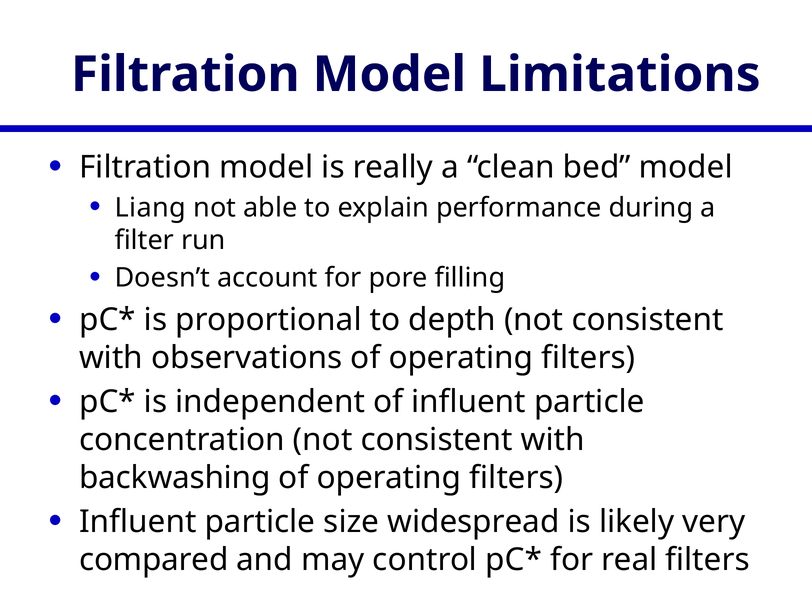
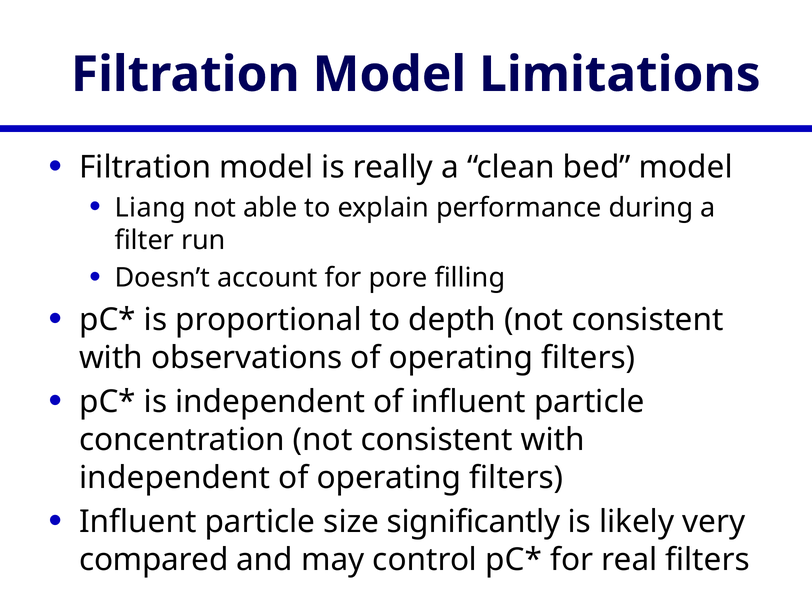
backwashing at (175, 478): backwashing -> independent
widespread: widespread -> significantly
